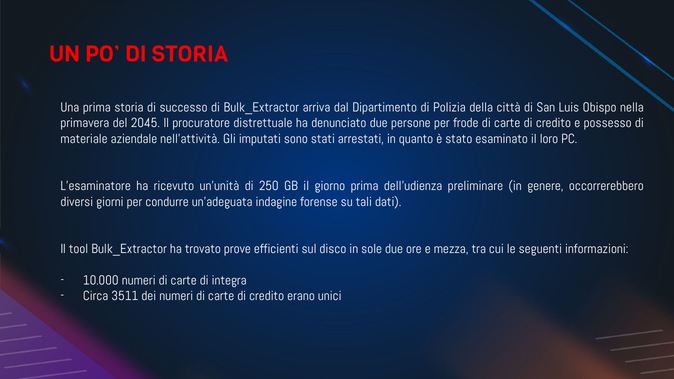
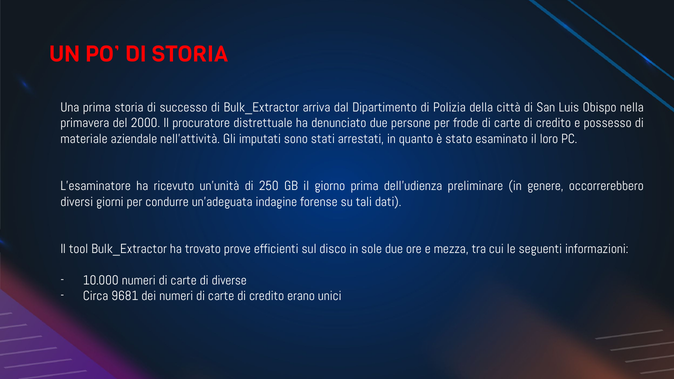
2045: 2045 -> 2000
integra: integra -> diverse
3511: 3511 -> 9681
